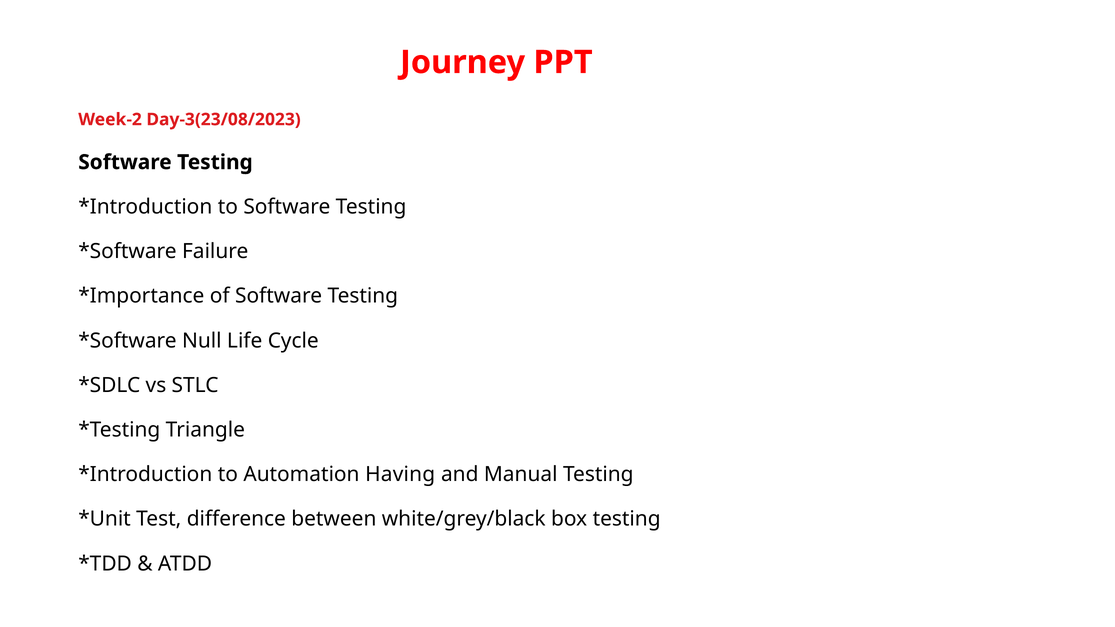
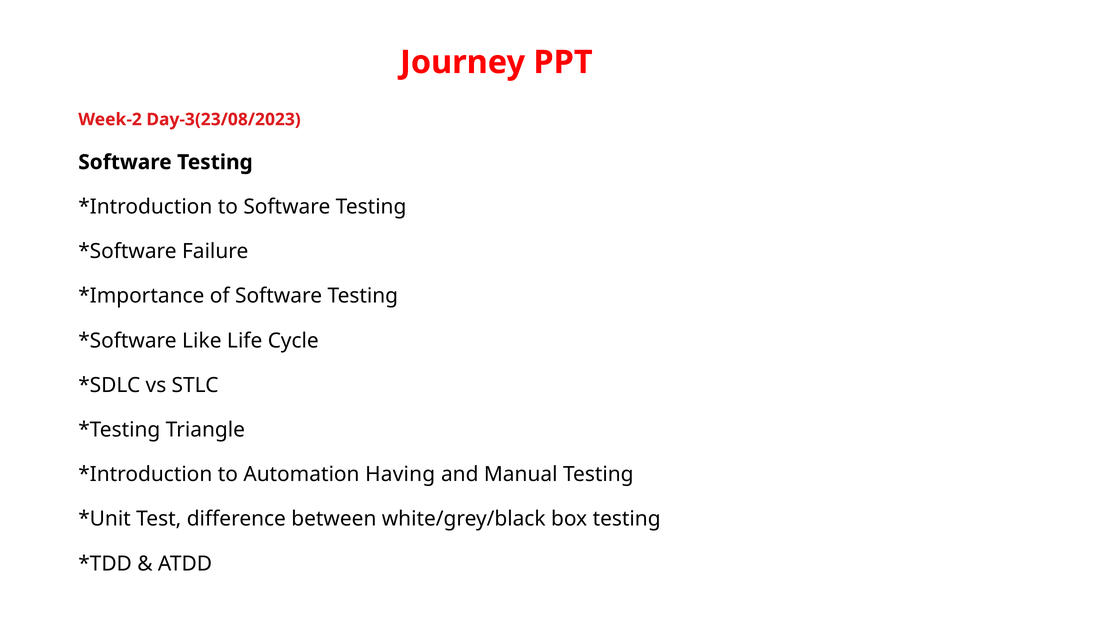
Null: Null -> Like
